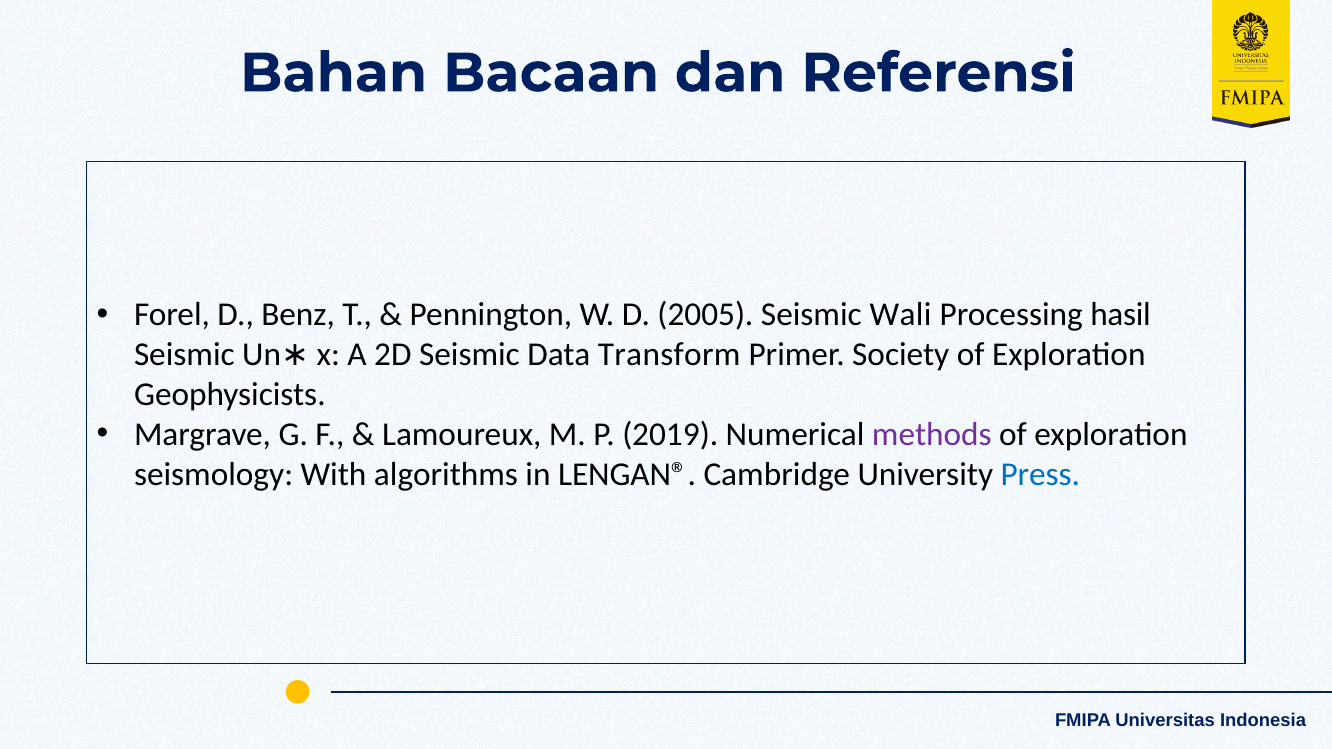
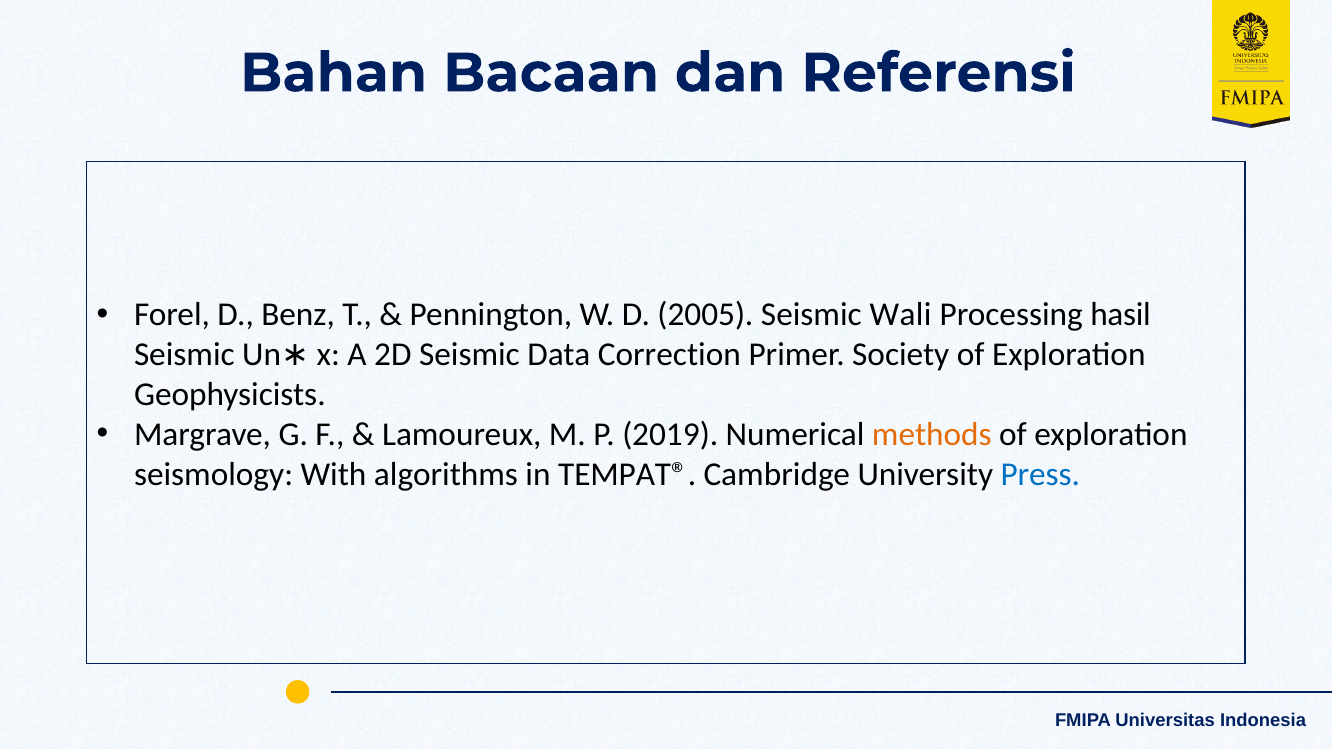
Transform: Transform -> Correction
methods colour: purple -> orange
LENGAN®: LENGAN® -> TEMPAT®
